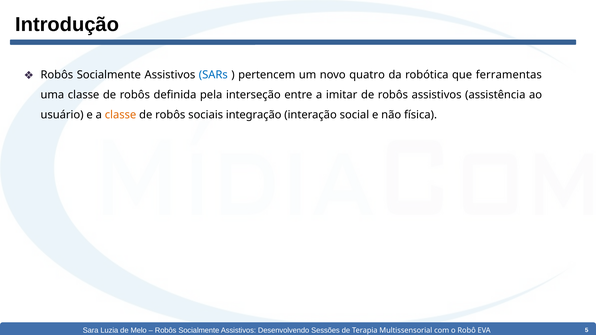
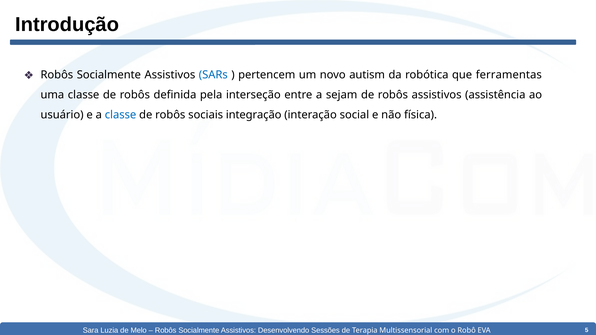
quatro: quatro -> autism
imitar: imitar -> sejam
classe at (121, 115) colour: orange -> blue
